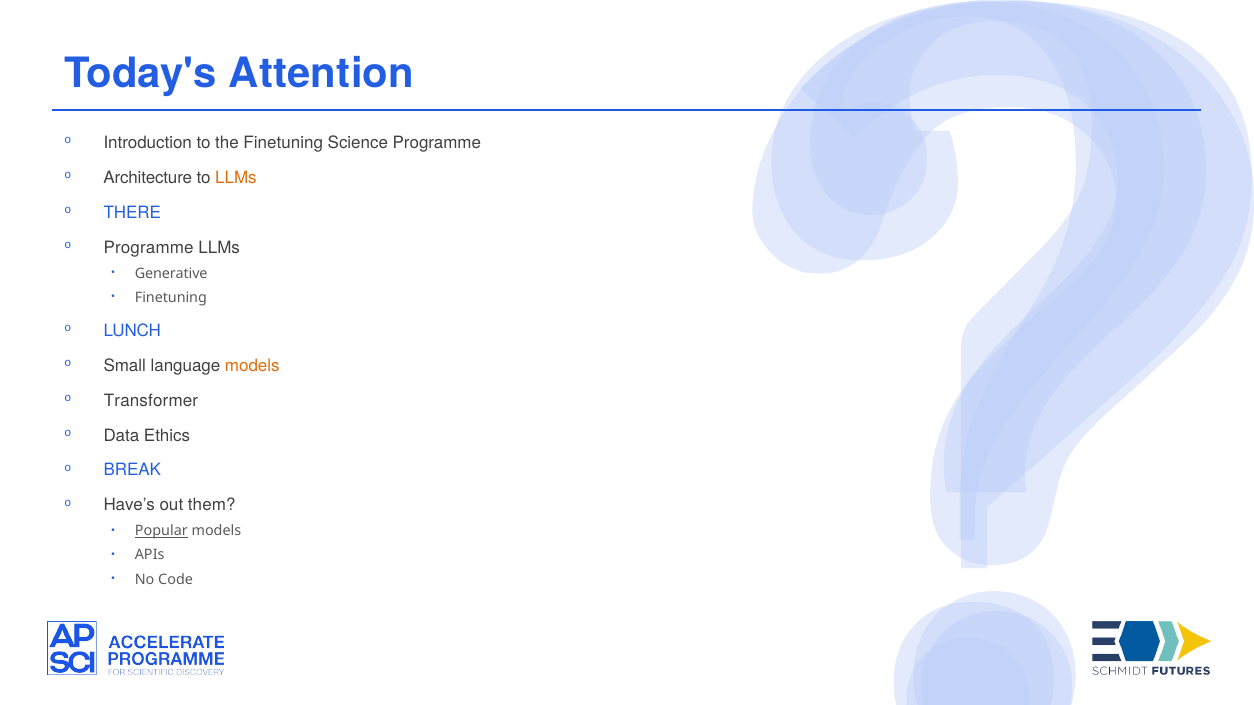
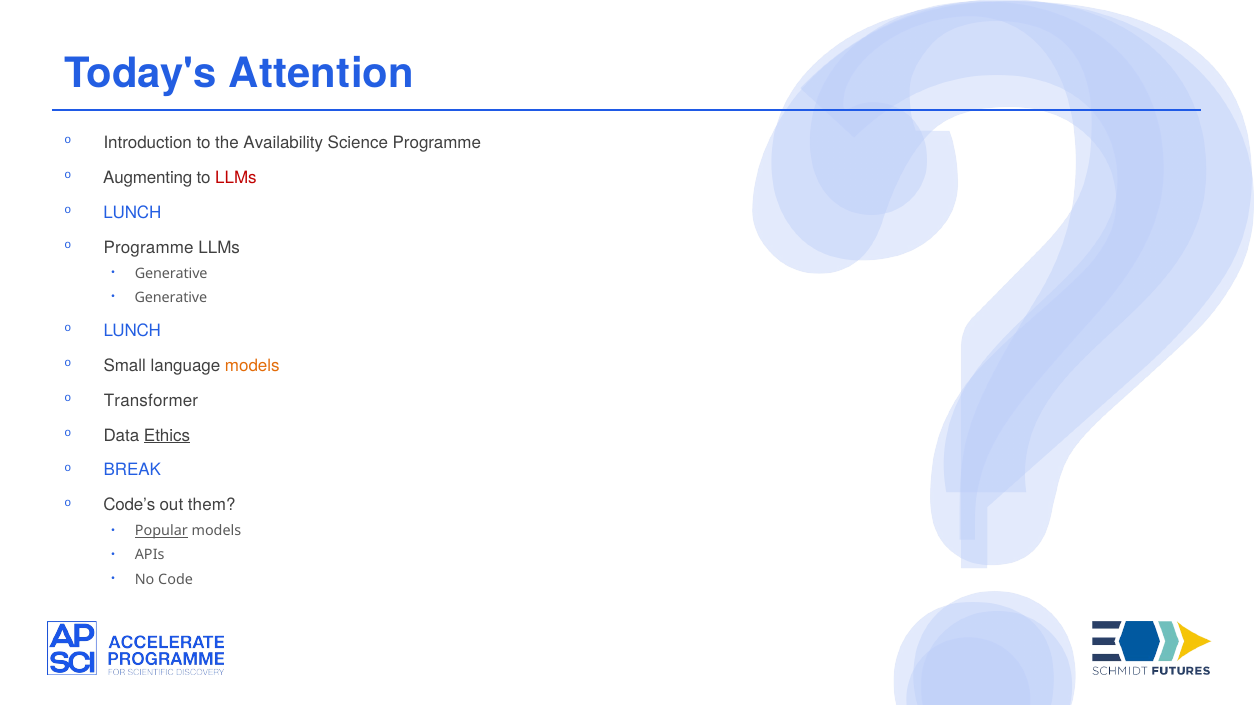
the Finetuning: Finetuning -> Availability
Architecture: Architecture -> Augmenting
LLMs at (236, 178) colour: orange -> red
THERE at (132, 213): THERE -> LUNCH
Finetuning at (171, 298): Finetuning -> Generative
Ethics underline: none -> present
Have’s: Have’s -> Code’s
